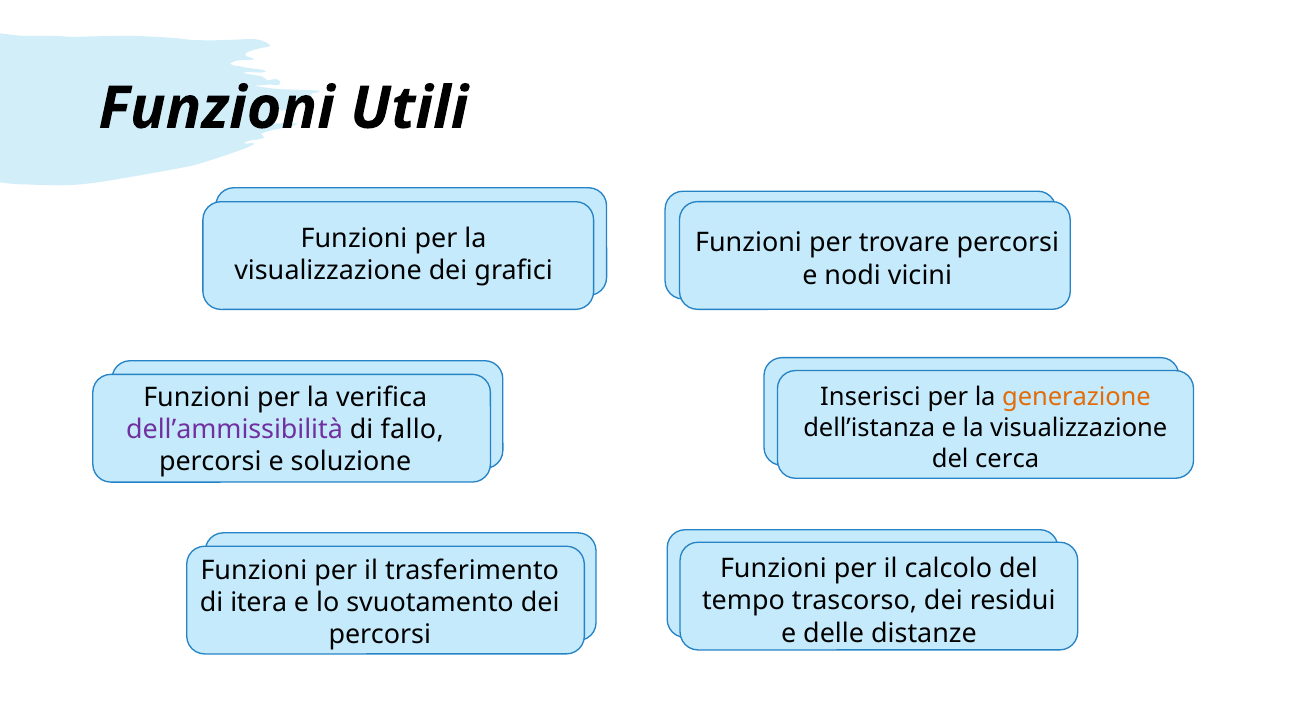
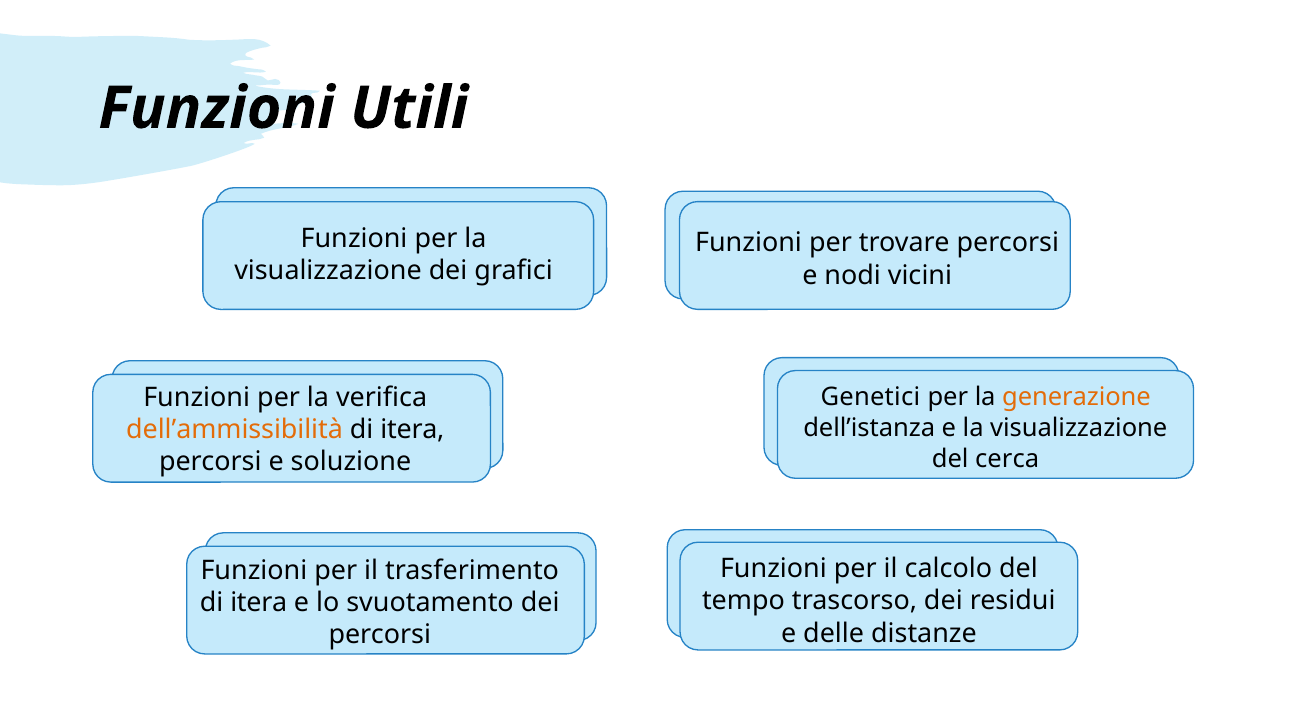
Inserisci: Inserisci -> Genetici
dell’ammissibilità colour: purple -> orange
fallo at (412, 430): fallo -> itera
